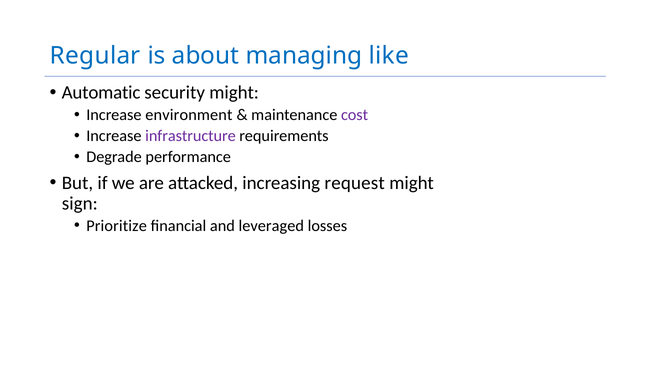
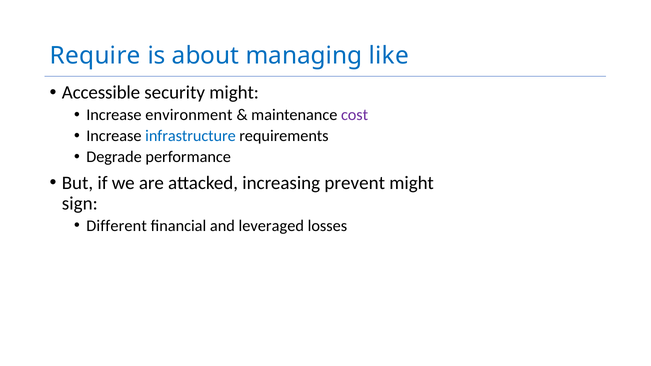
Regular: Regular -> Require
Automatic: Automatic -> Accessible
infrastructure colour: purple -> blue
request: request -> prevent
Prioritize: Prioritize -> Different
